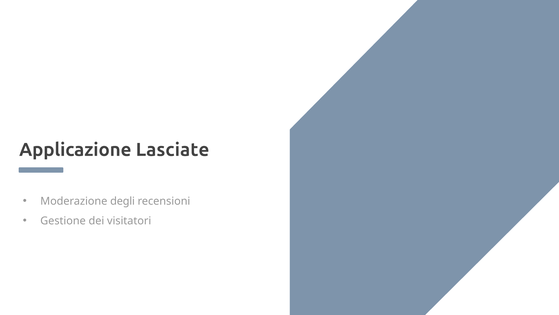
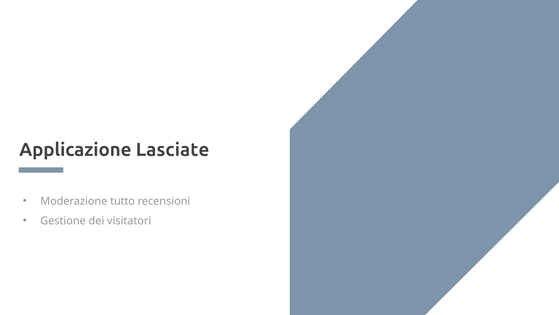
degli: degli -> tutto
